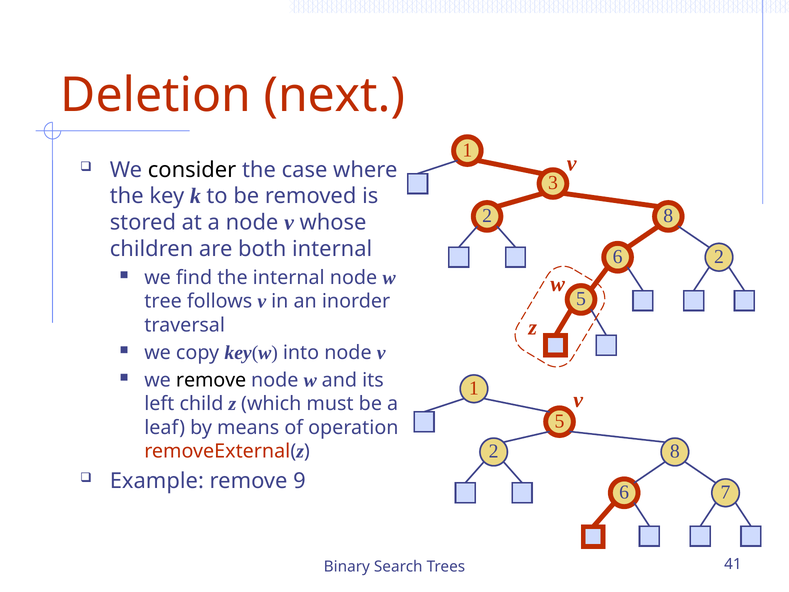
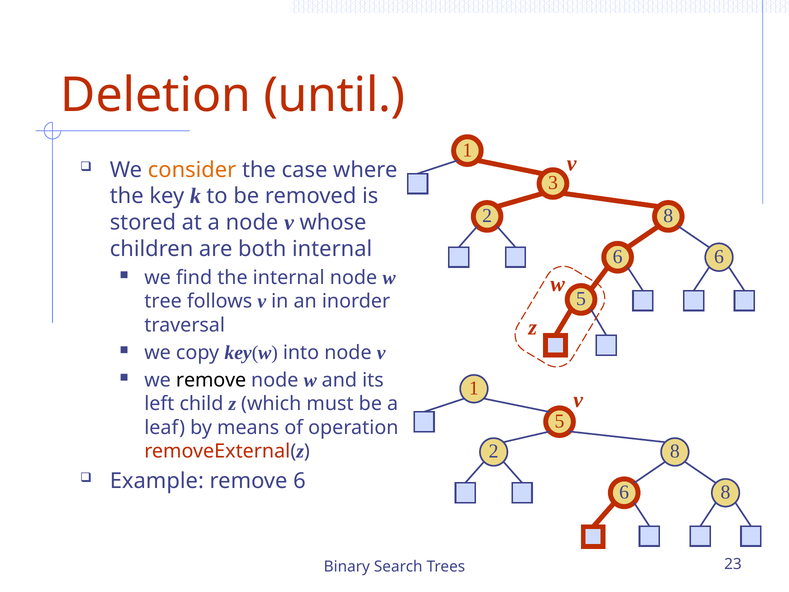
next: next -> until
consider colour: black -> orange
6 2: 2 -> 6
remove 9: 9 -> 6
6 7: 7 -> 8
41: 41 -> 23
